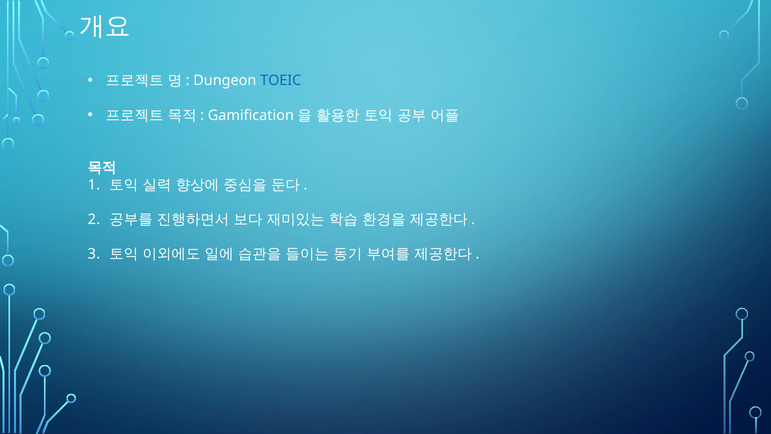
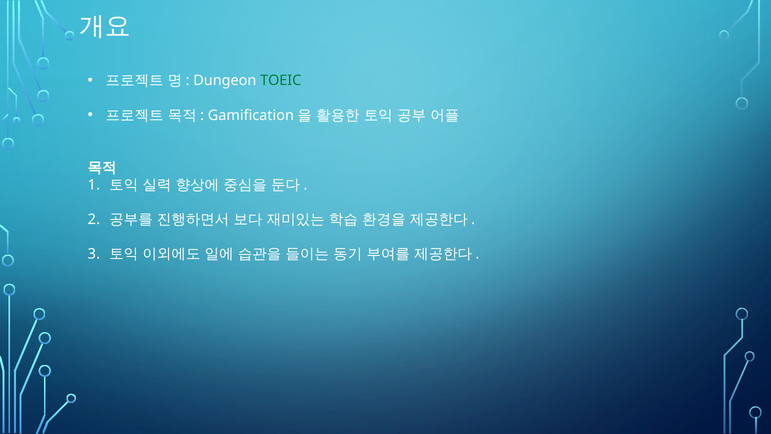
TOEIC colour: blue -> green
